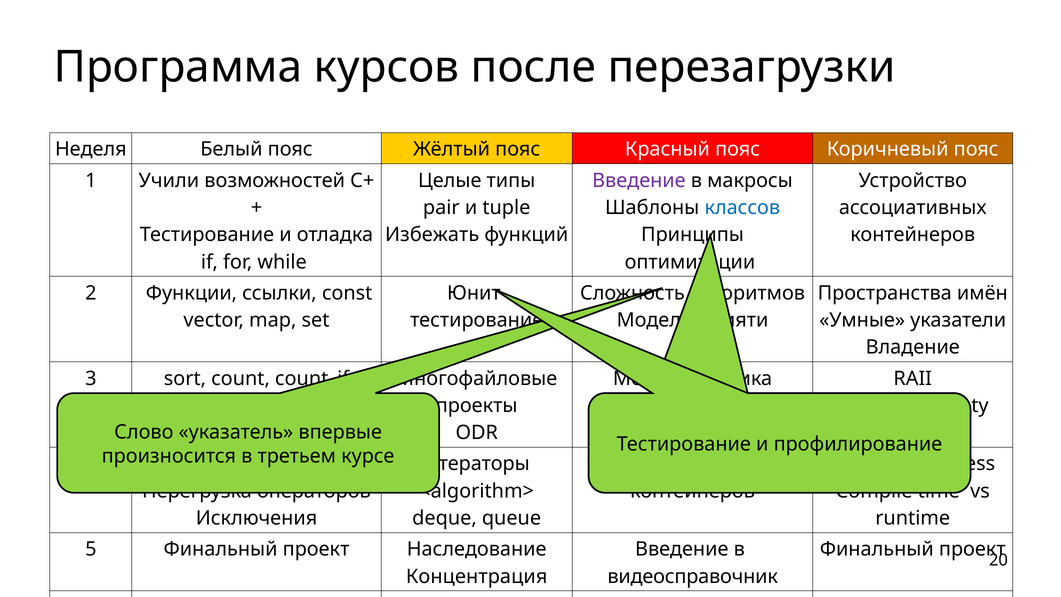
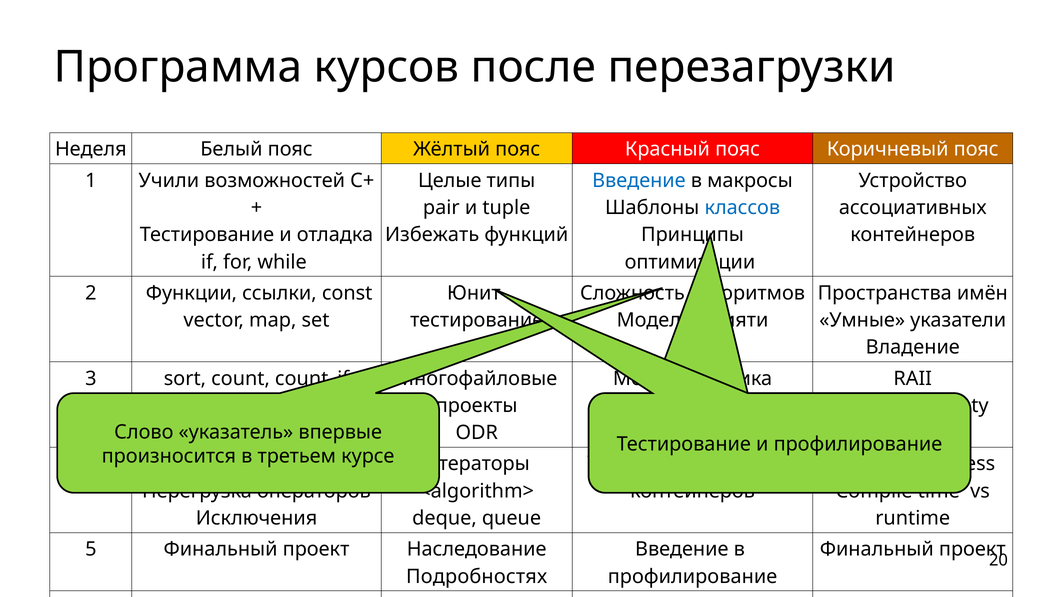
Введение at (639, 180) colour: purple -> blue
Концентрация: Концентрация -> Подробностях
видеосправочник at (693, 576): видеосправочник -> профилирование
